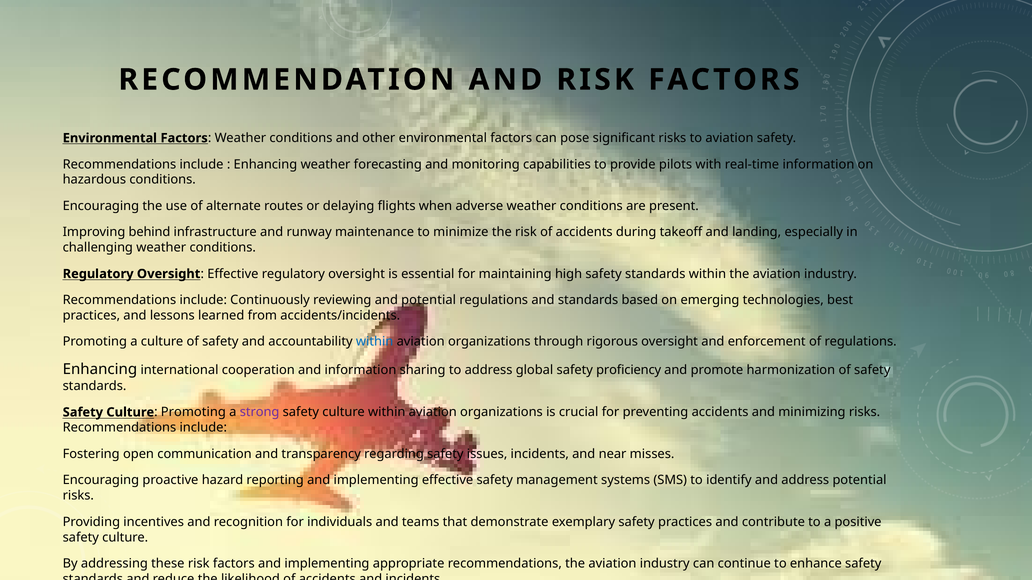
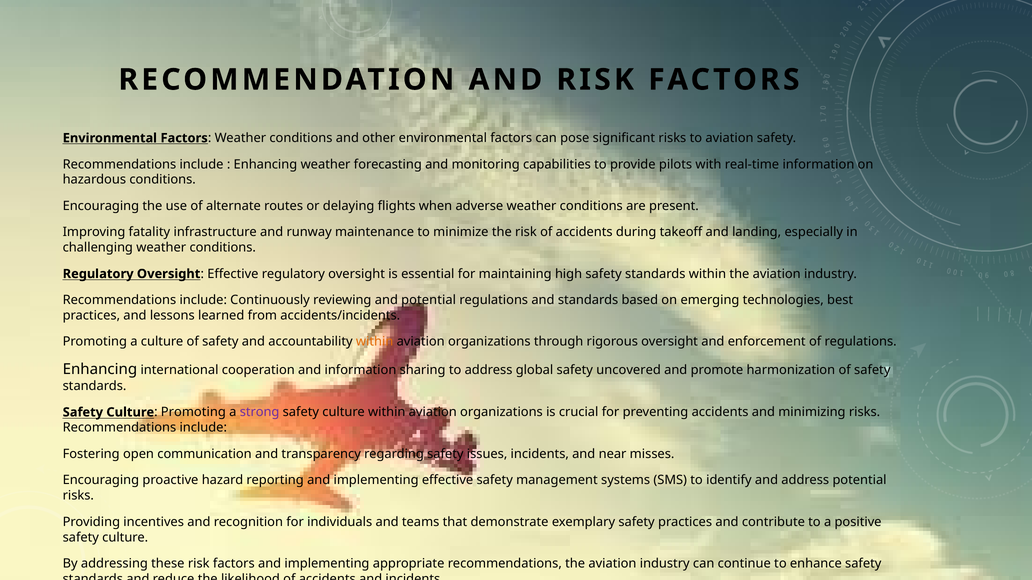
behind: behind -> fatality
within at (375, 342) colour: blue -> orange
proficiency: proficiency -> uncovered
